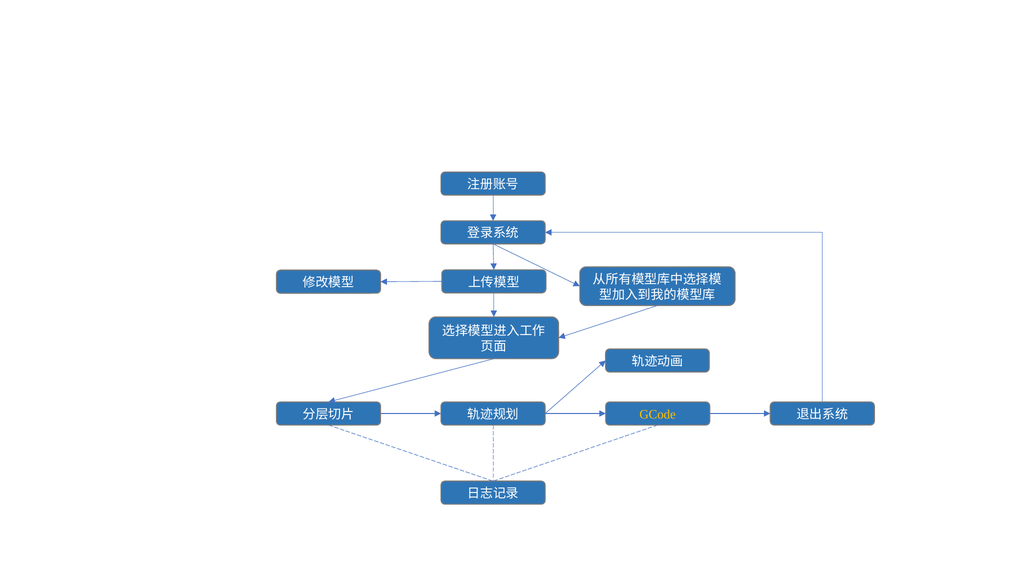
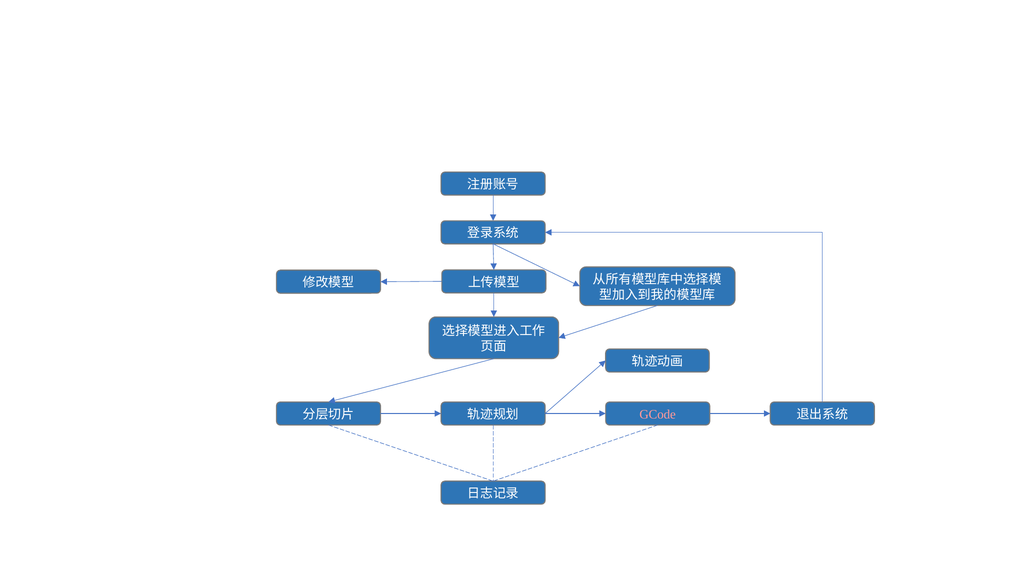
GCode colour: yellow -> pink
